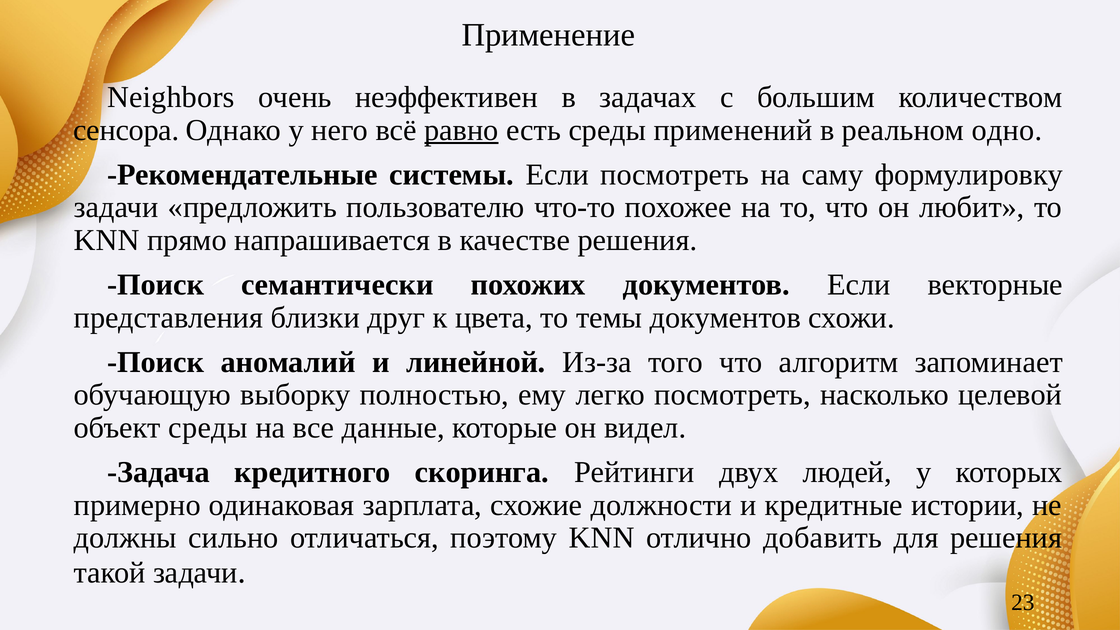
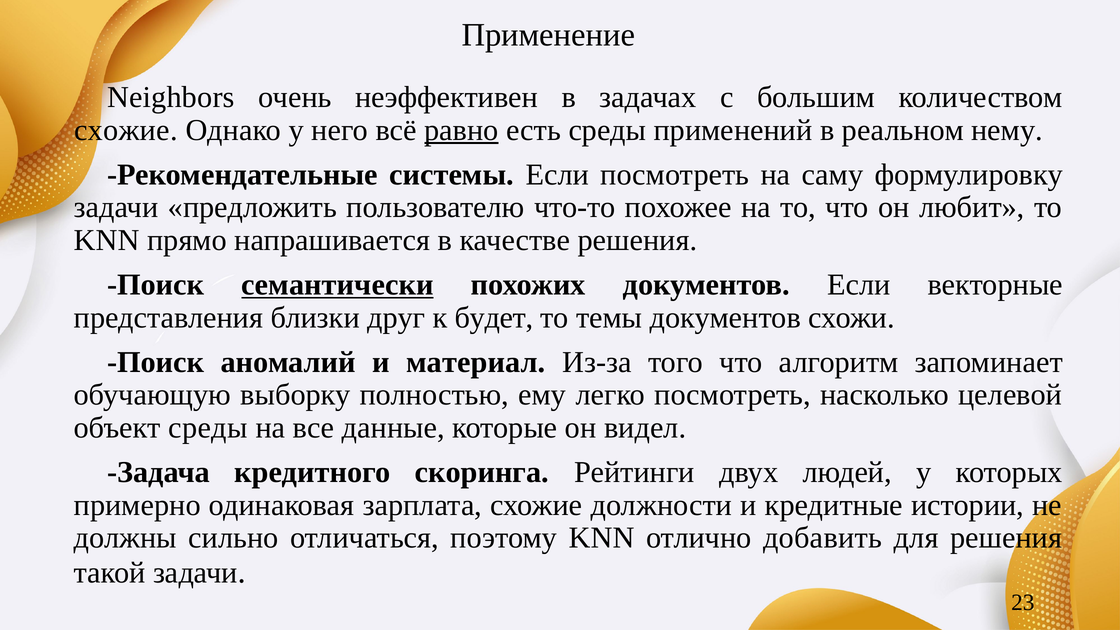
сенсора at (126, 130): сенсора -> схожие
одно: одно -> нему
семантически underline: none -> present
цвета: цвета -> будет
линейной: линейной -> материал
